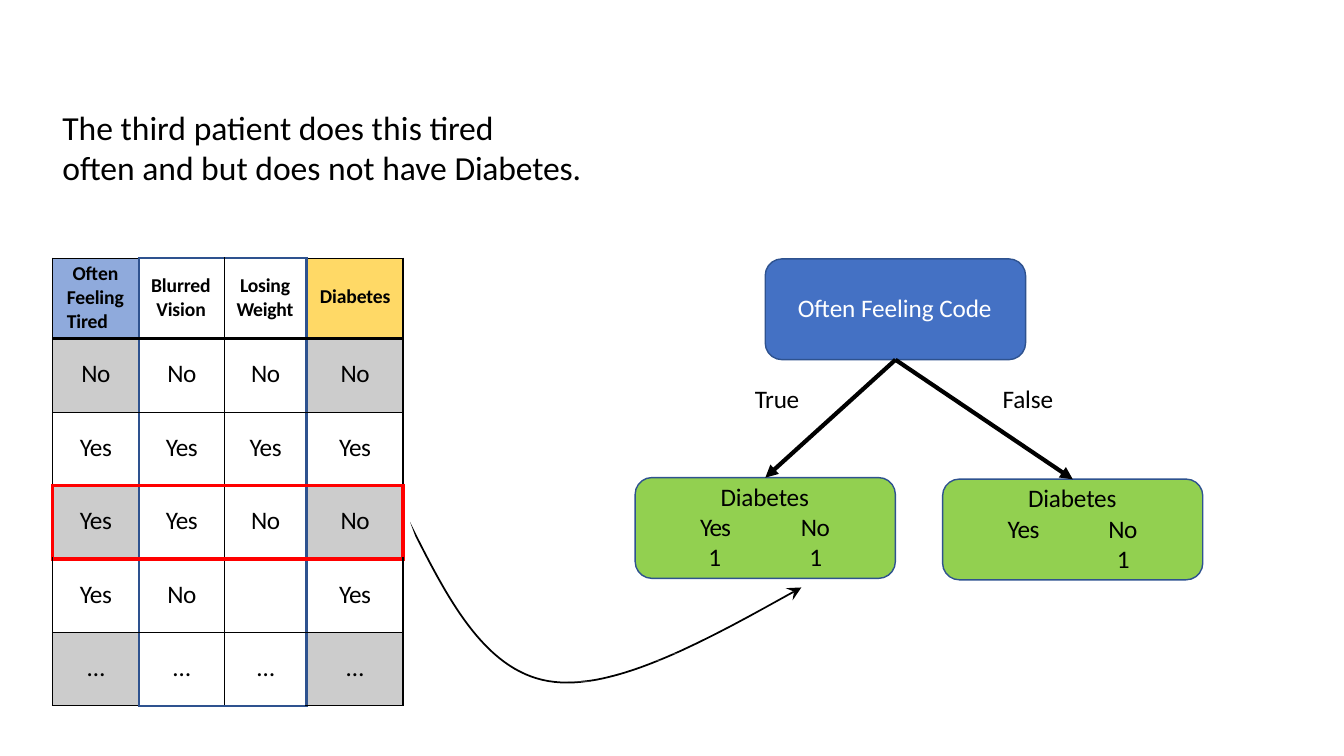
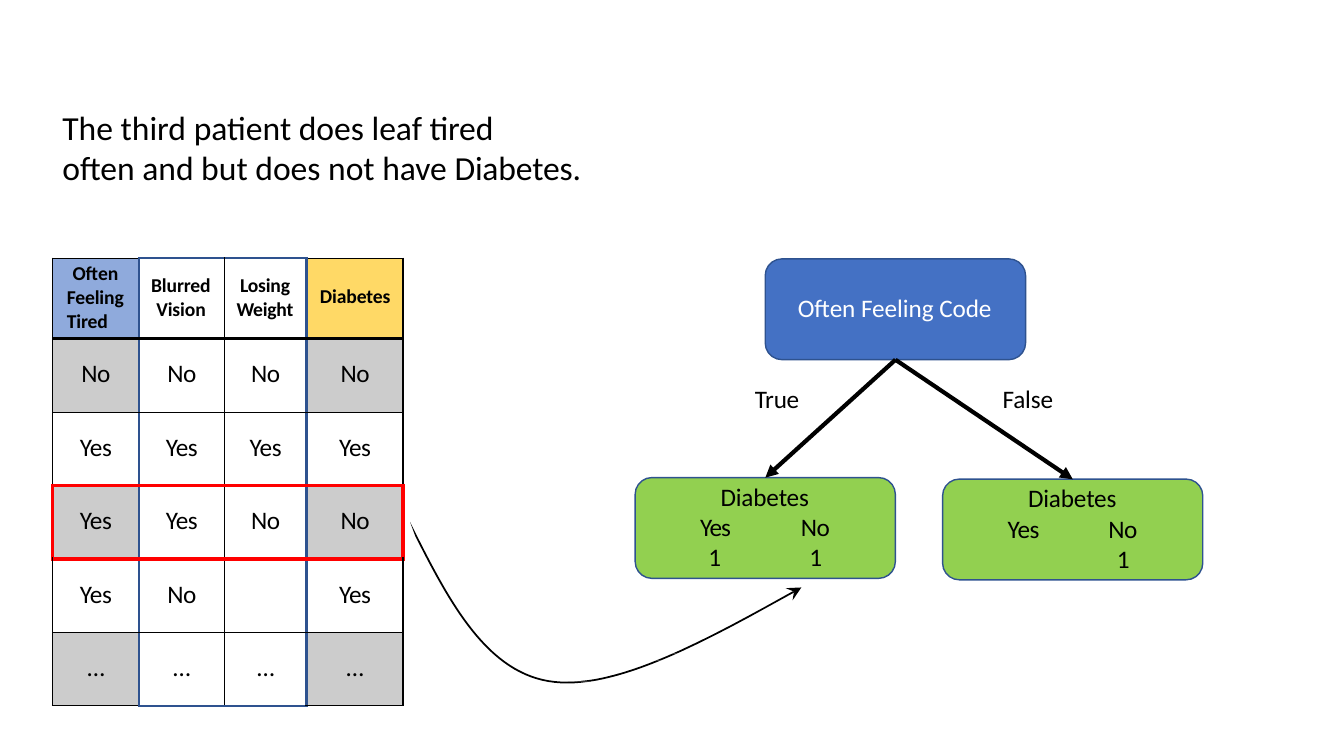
this: this -> leaf
